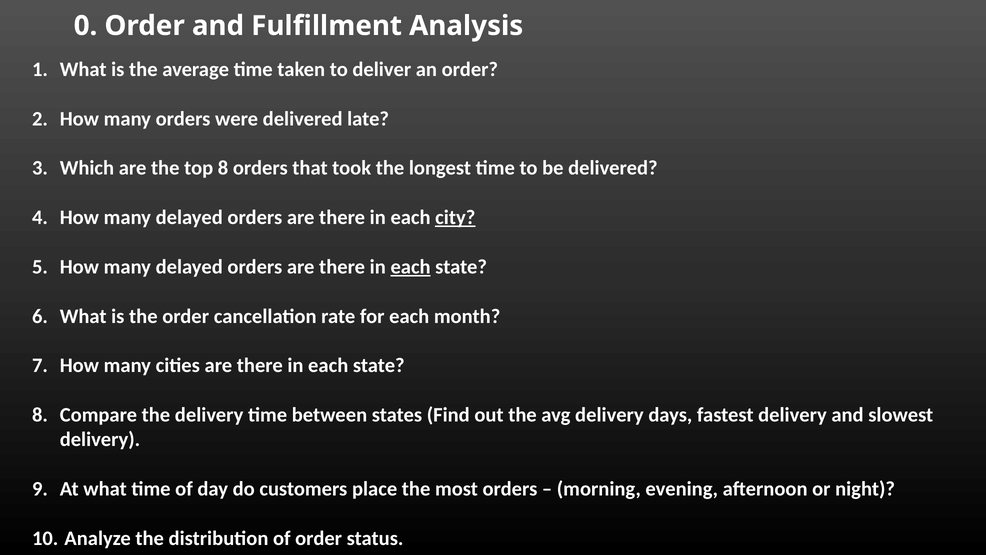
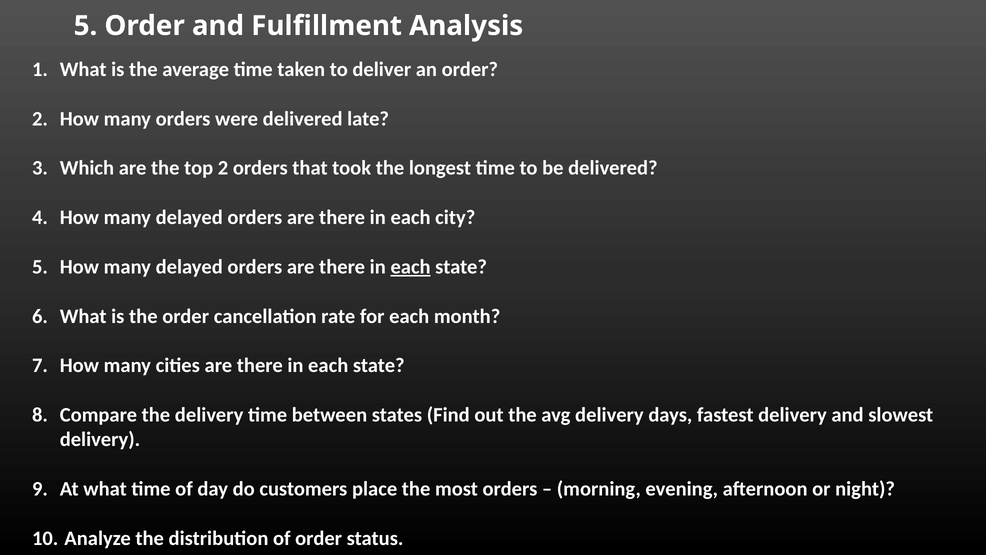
0 at (86, 26): 0 -> 5
top 8: 8 -> 2
city underline: present -> none
